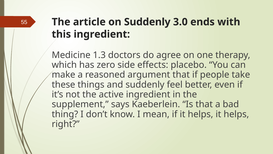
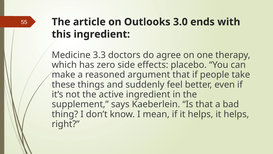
on Suddenly: Suddenly -> Outlooks
1.3: 1.3 -> 3.3
